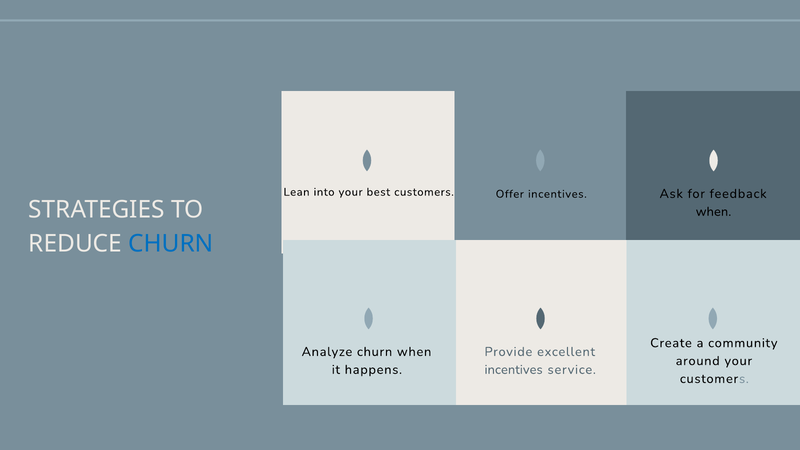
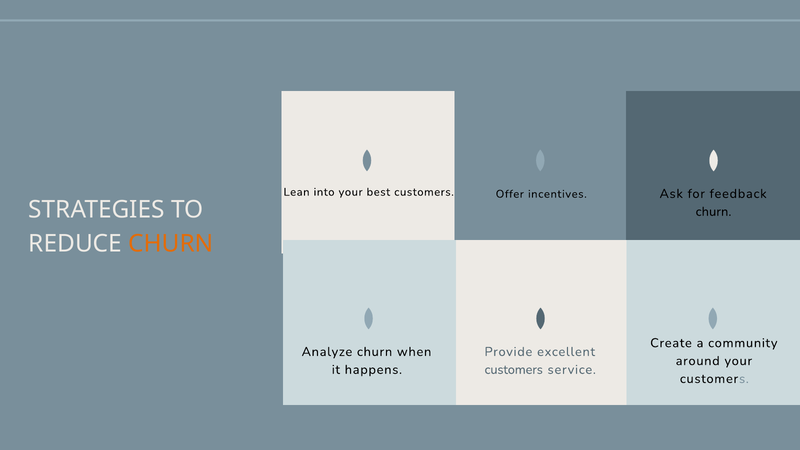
when at (713, 212): when -> churn
CHURN at (171, 244) colour: blue -> orange
incentives at (514, 370): incentives -> customers
